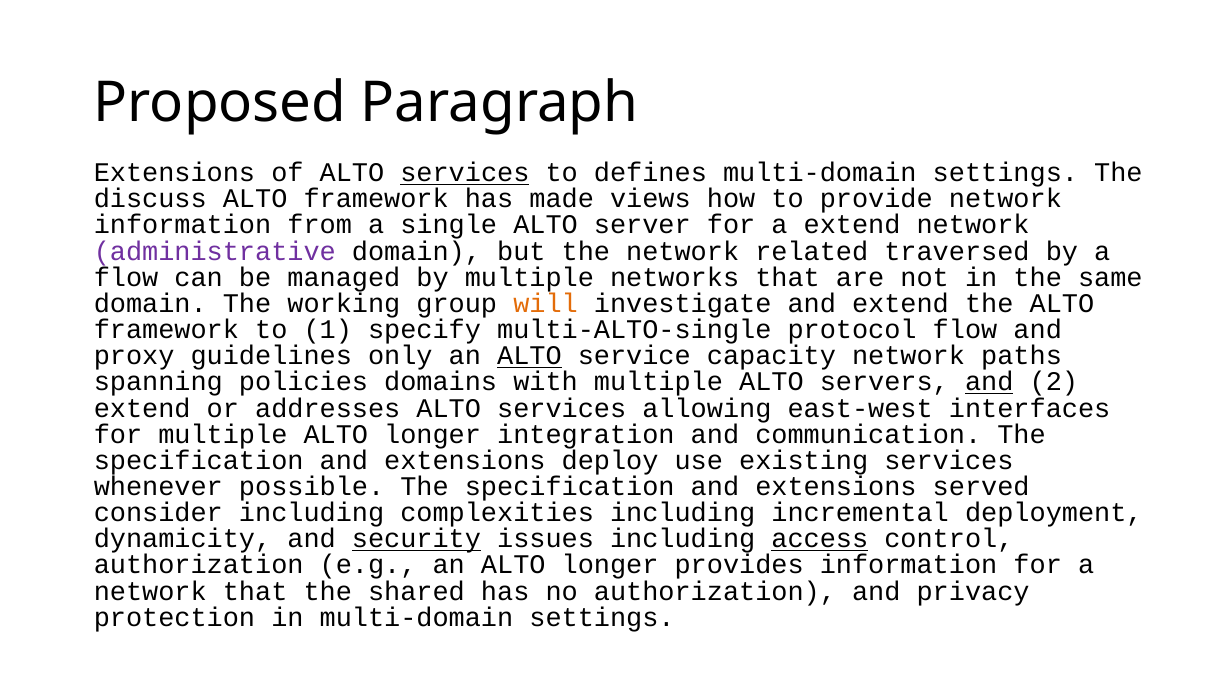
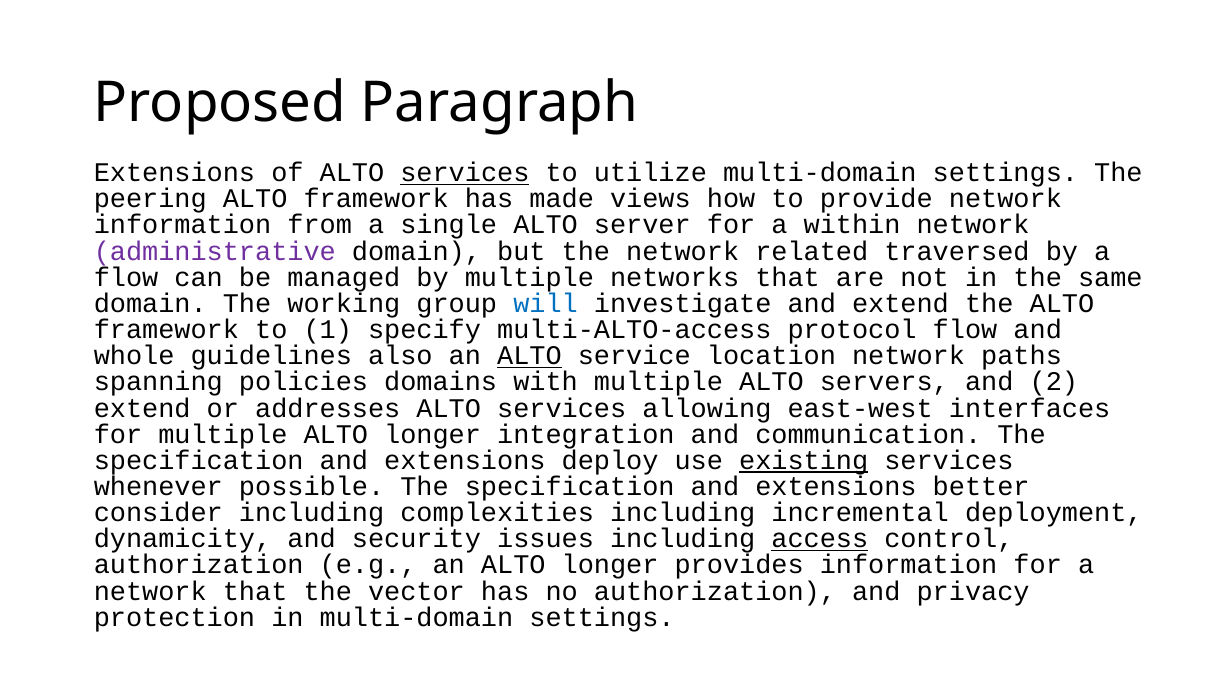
defines: defines -> utilize
discuss: discuss -> peering
a extend: extend -> within
will colour: orange -> blue
multi-ALTO-single: multi-ALTO-single -> multi-ALTO-access
proxy: proxy -> whole
only: only -> also
capacity: capacity -> location
and at (989, 382) underline: present -> none
existing underline: none -> present
served: served -> better
security underline: present -> none
shared: shared -> vector
